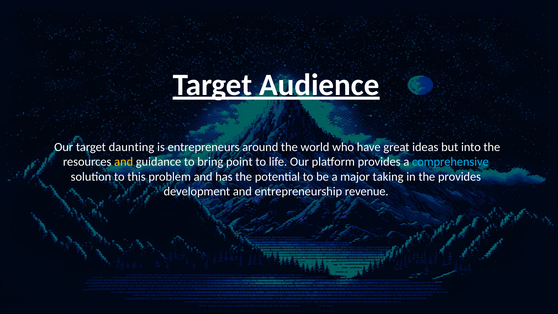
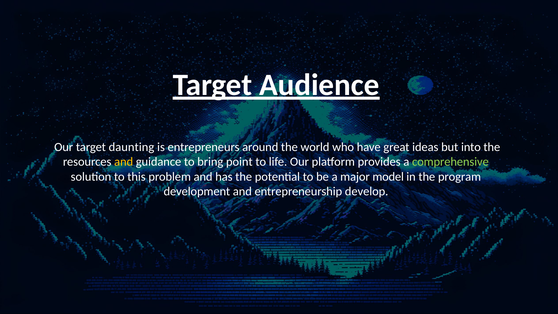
comprehensive colour: light blue -> light green
taking: taking -> model
the provides: provides -> program
revenue: revenue -> develop
